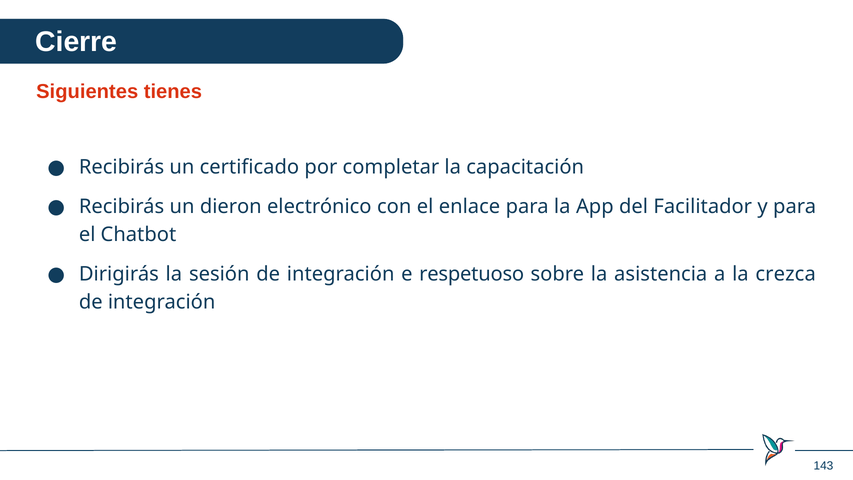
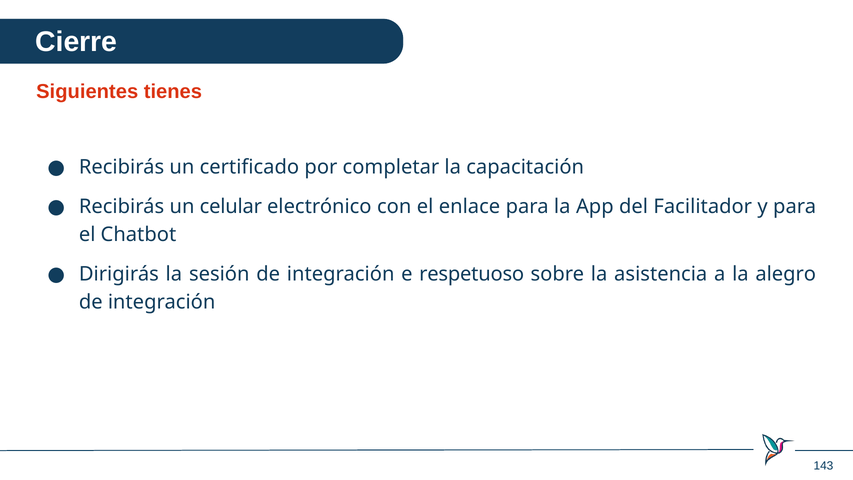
dieron: dieron -> celular
crezca: crezca -> alegro
